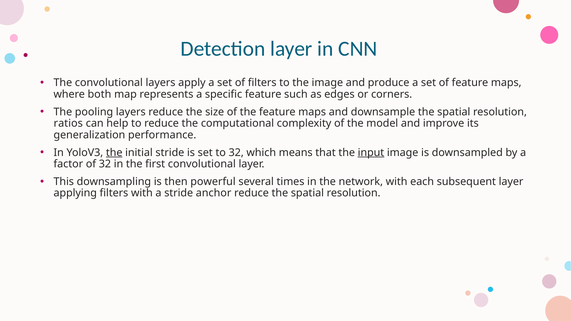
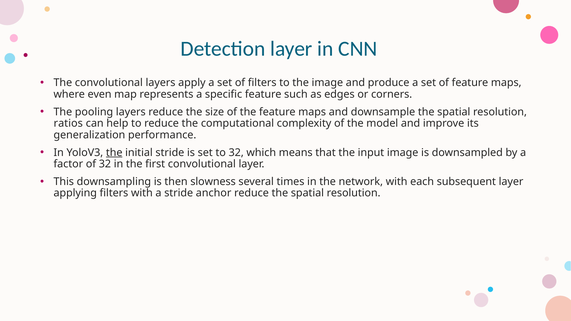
both: both -> even
input underline: present -> none
powerful: powerful -> slowness
